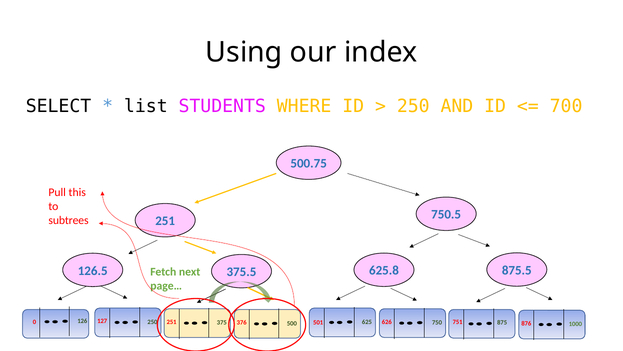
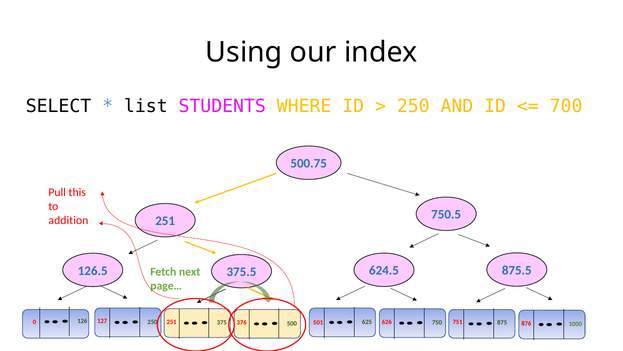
subtrees: subtrees -> addition
625.8: 625.8 -> 624.5
